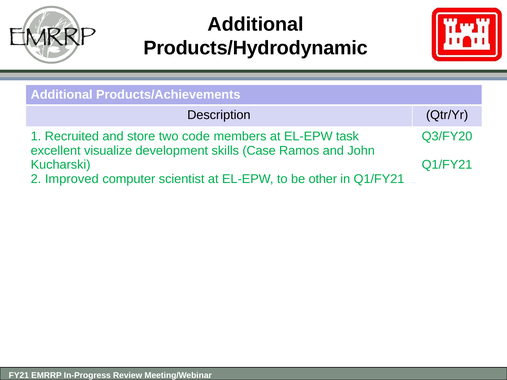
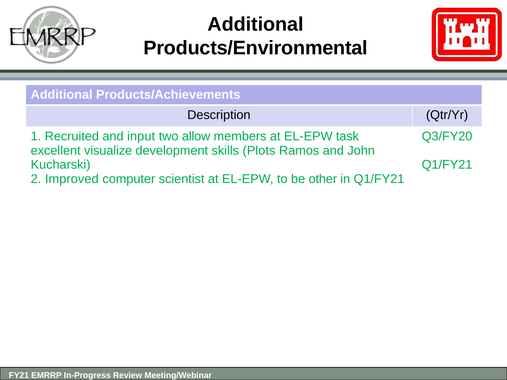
Products/Hydrodynamic: Products/Hydrodynamic -> Products/Environmental
store: store -> input
code: code -> allow
Case: Case -> Plots
